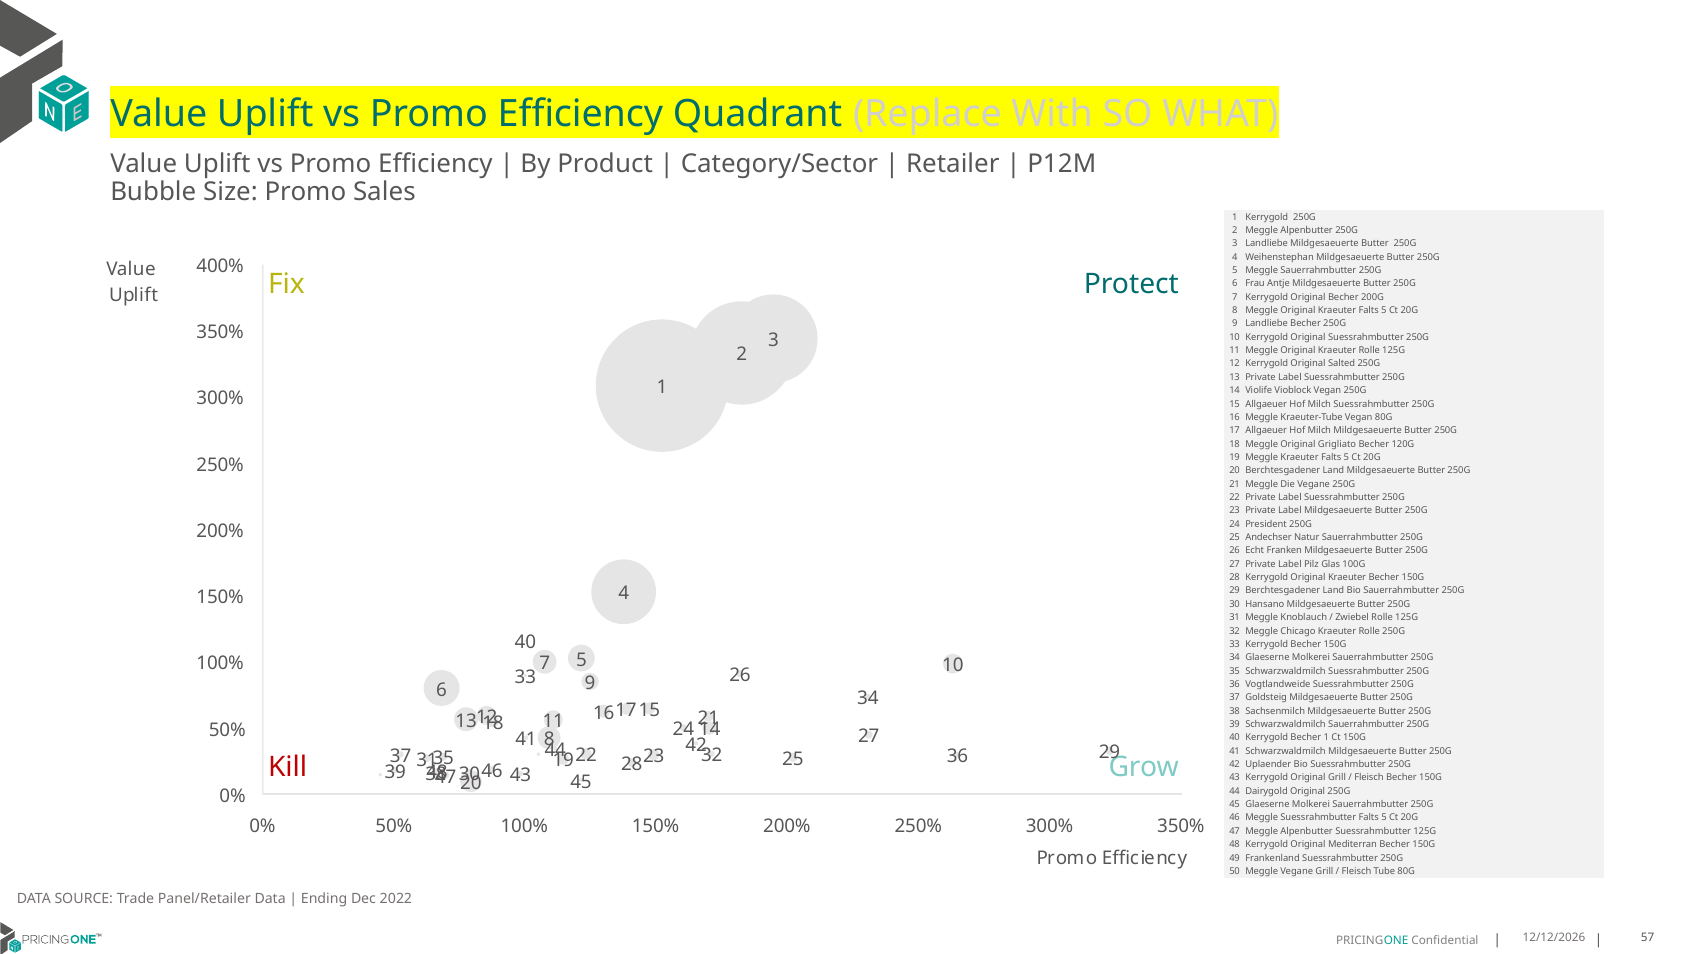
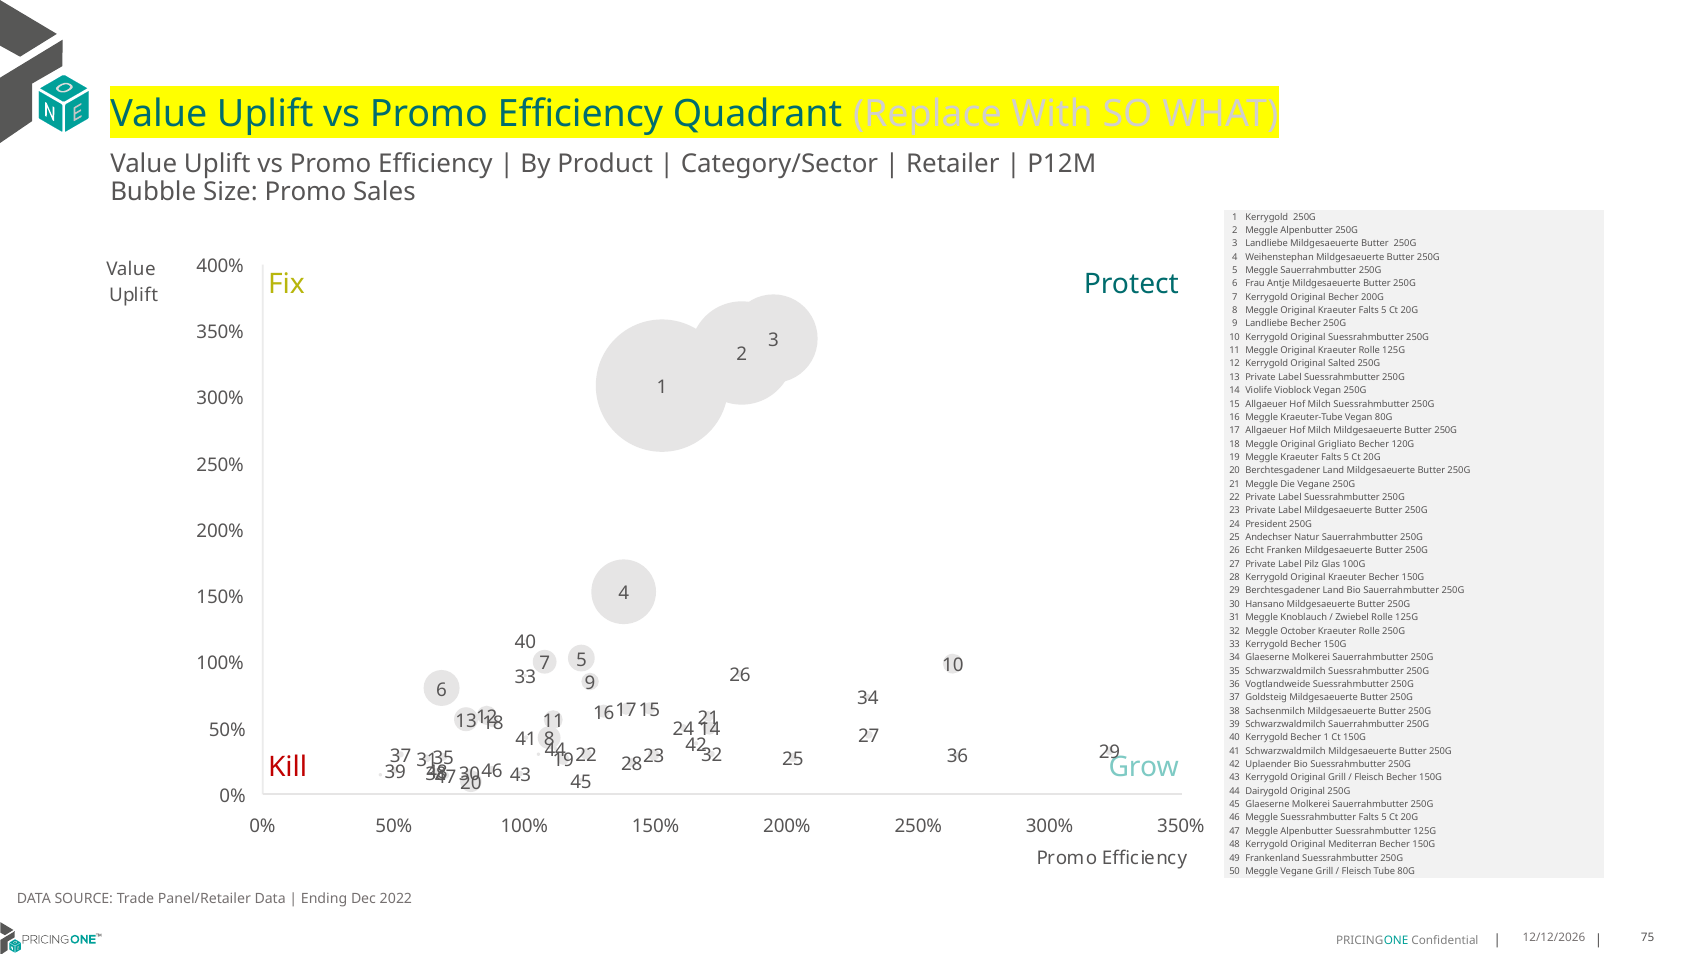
Chicago: Chicago -> October
57: 57 -> 75
